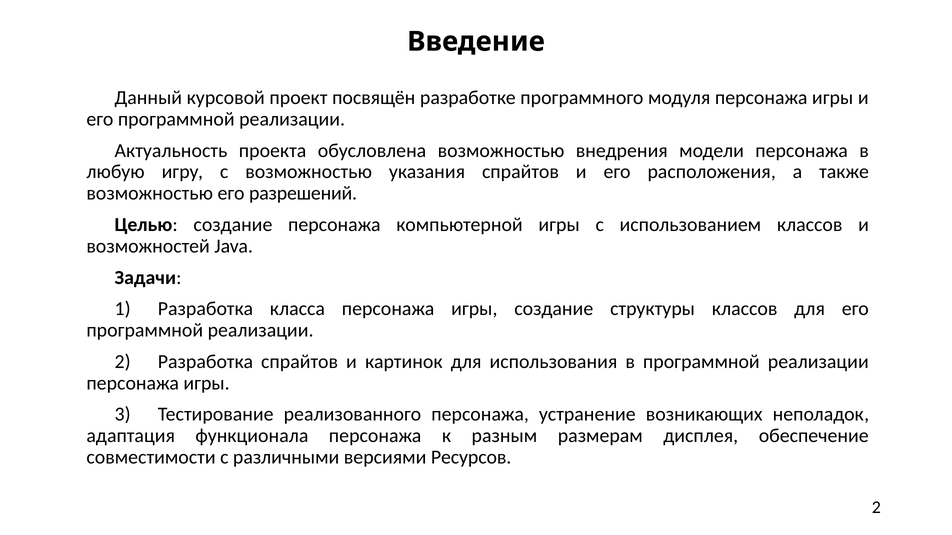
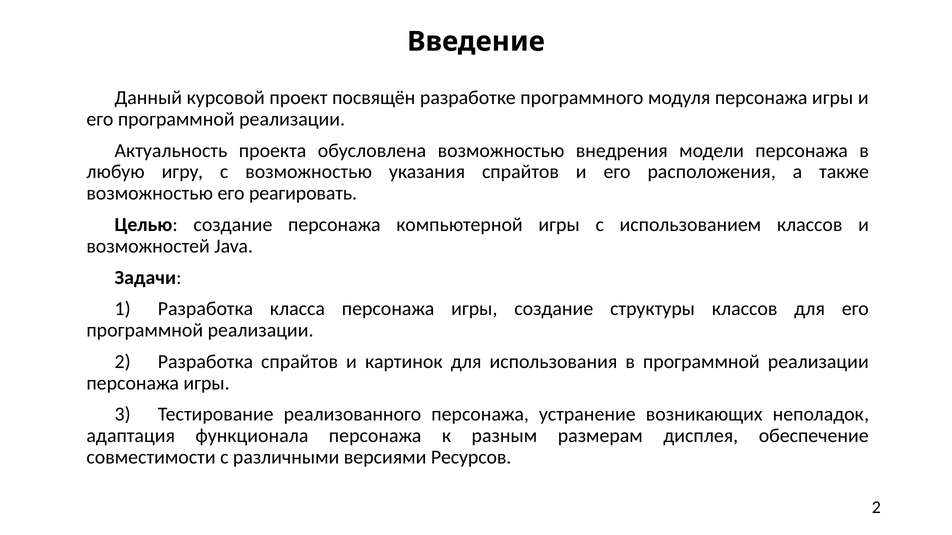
разрешений: разрешений -> реагировать
